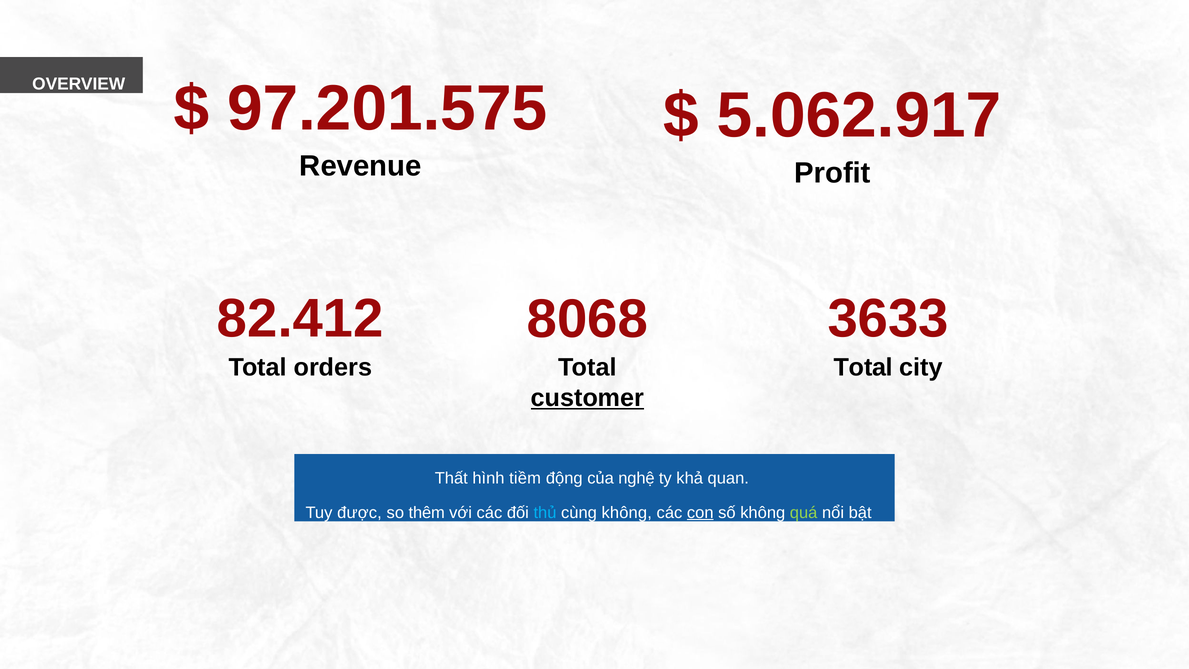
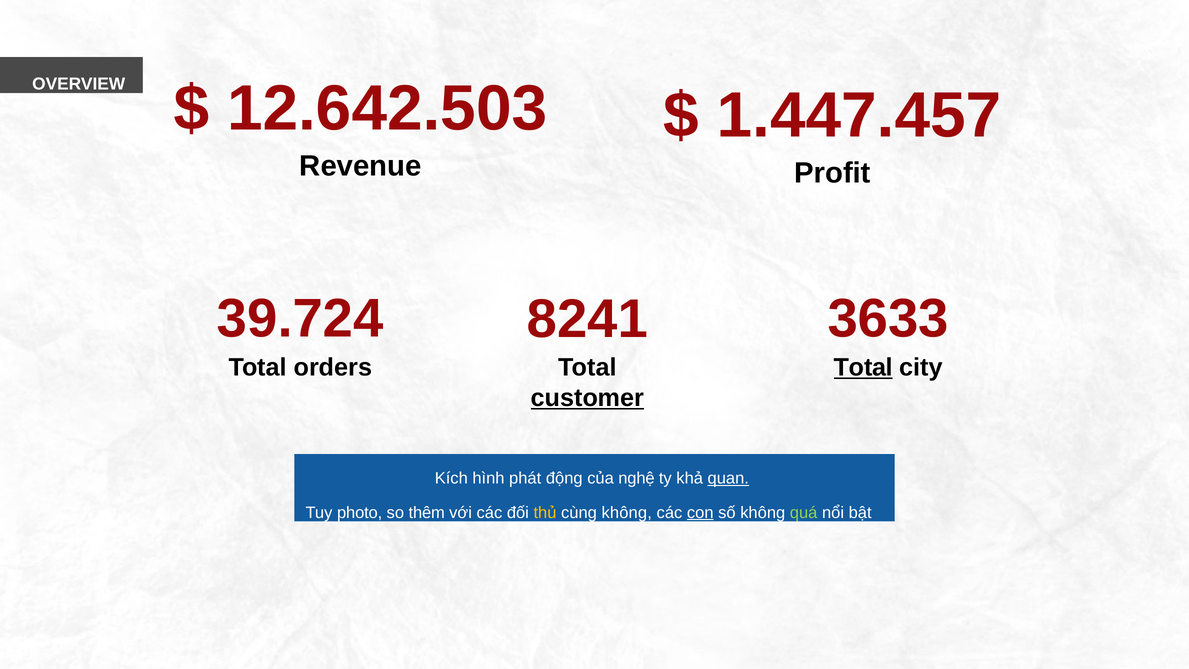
97.201.575: 97.201.575 -> 12.642.503
5.062.917: 5.062.917 -> 1.447.457
82.412: 82.412 -> 39.724
8068: 8068 -> 8241
Total at (863, 368) underline: none -> present
Thất: Thất -> Kích
tiềm: tiềm -> phát
quan underline: none -> present
được: được -> photo
thủ colour: light blue -> yellow
